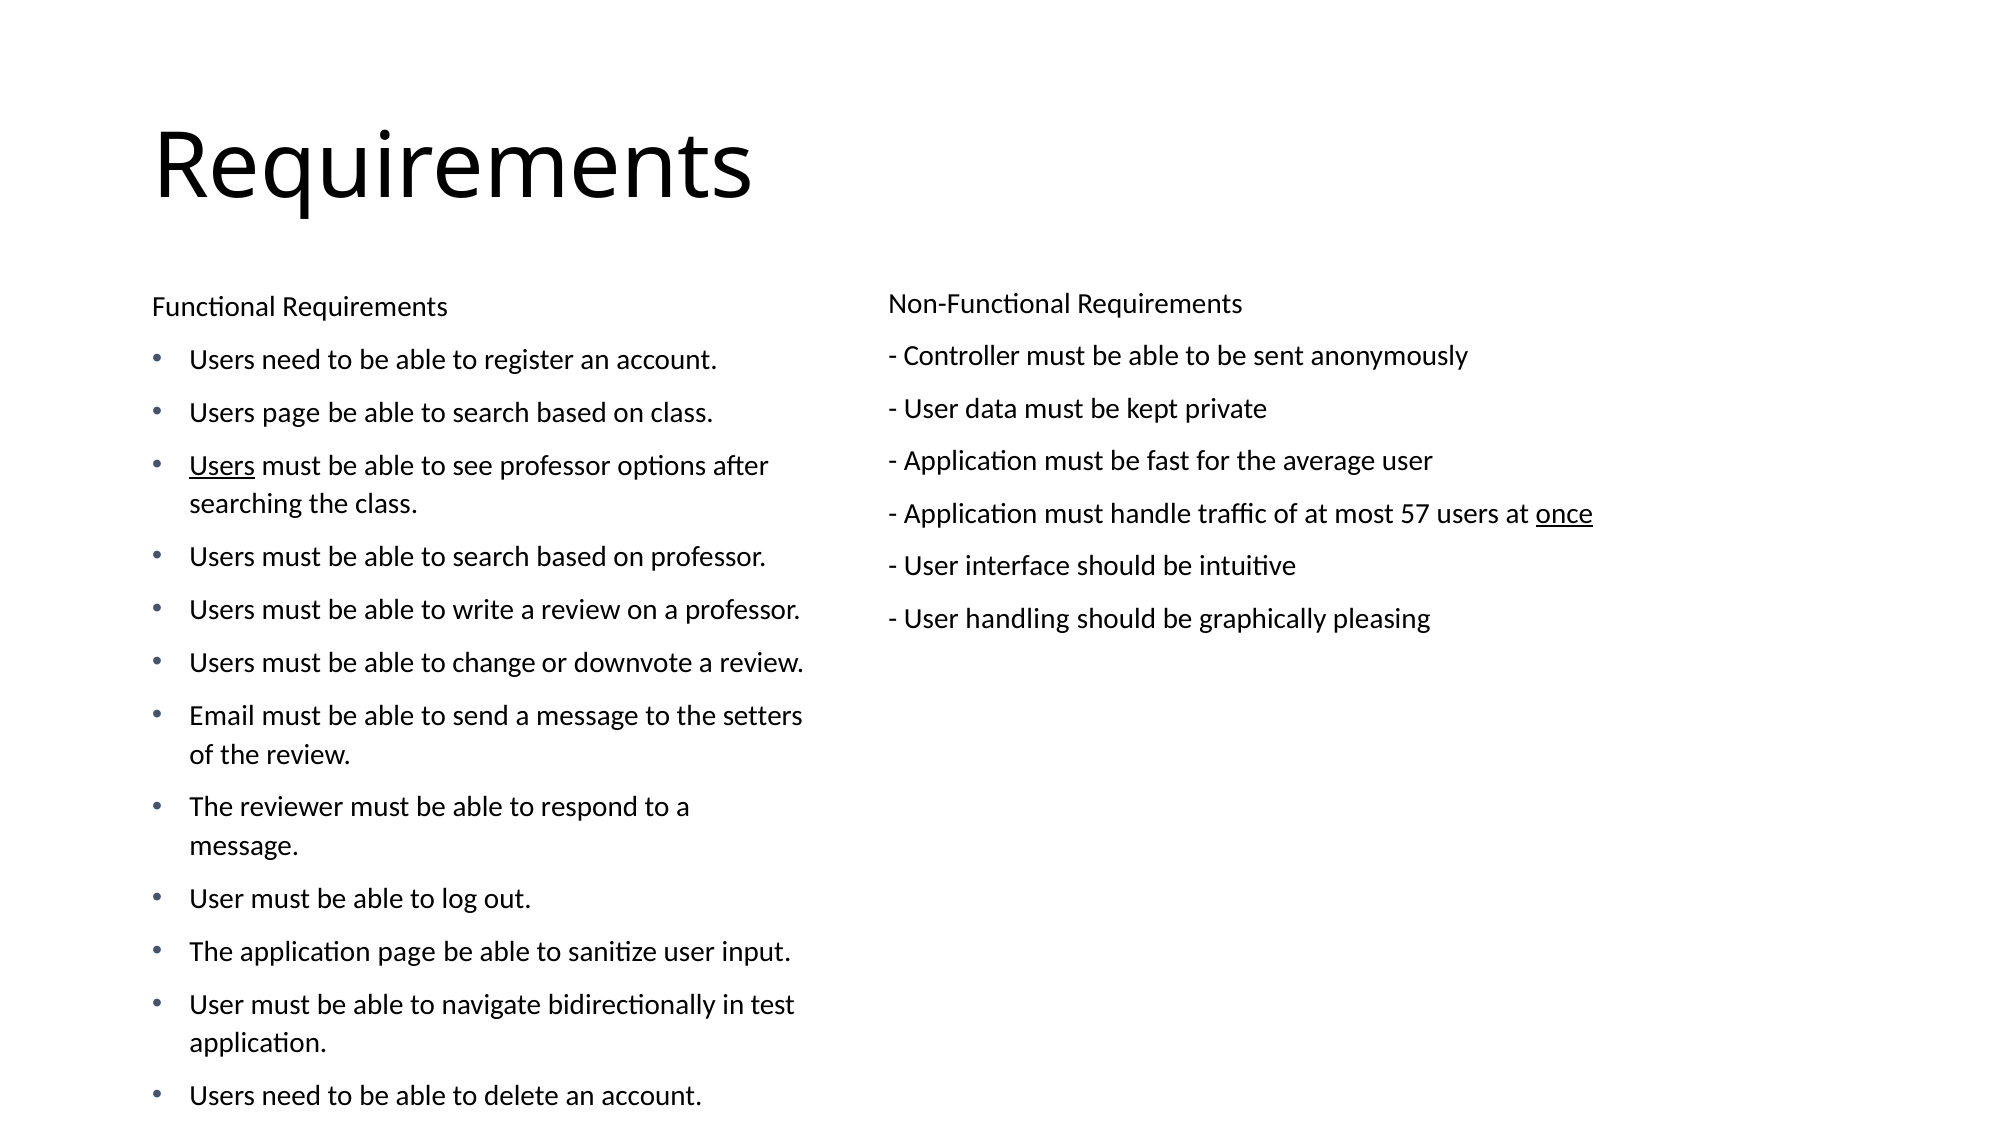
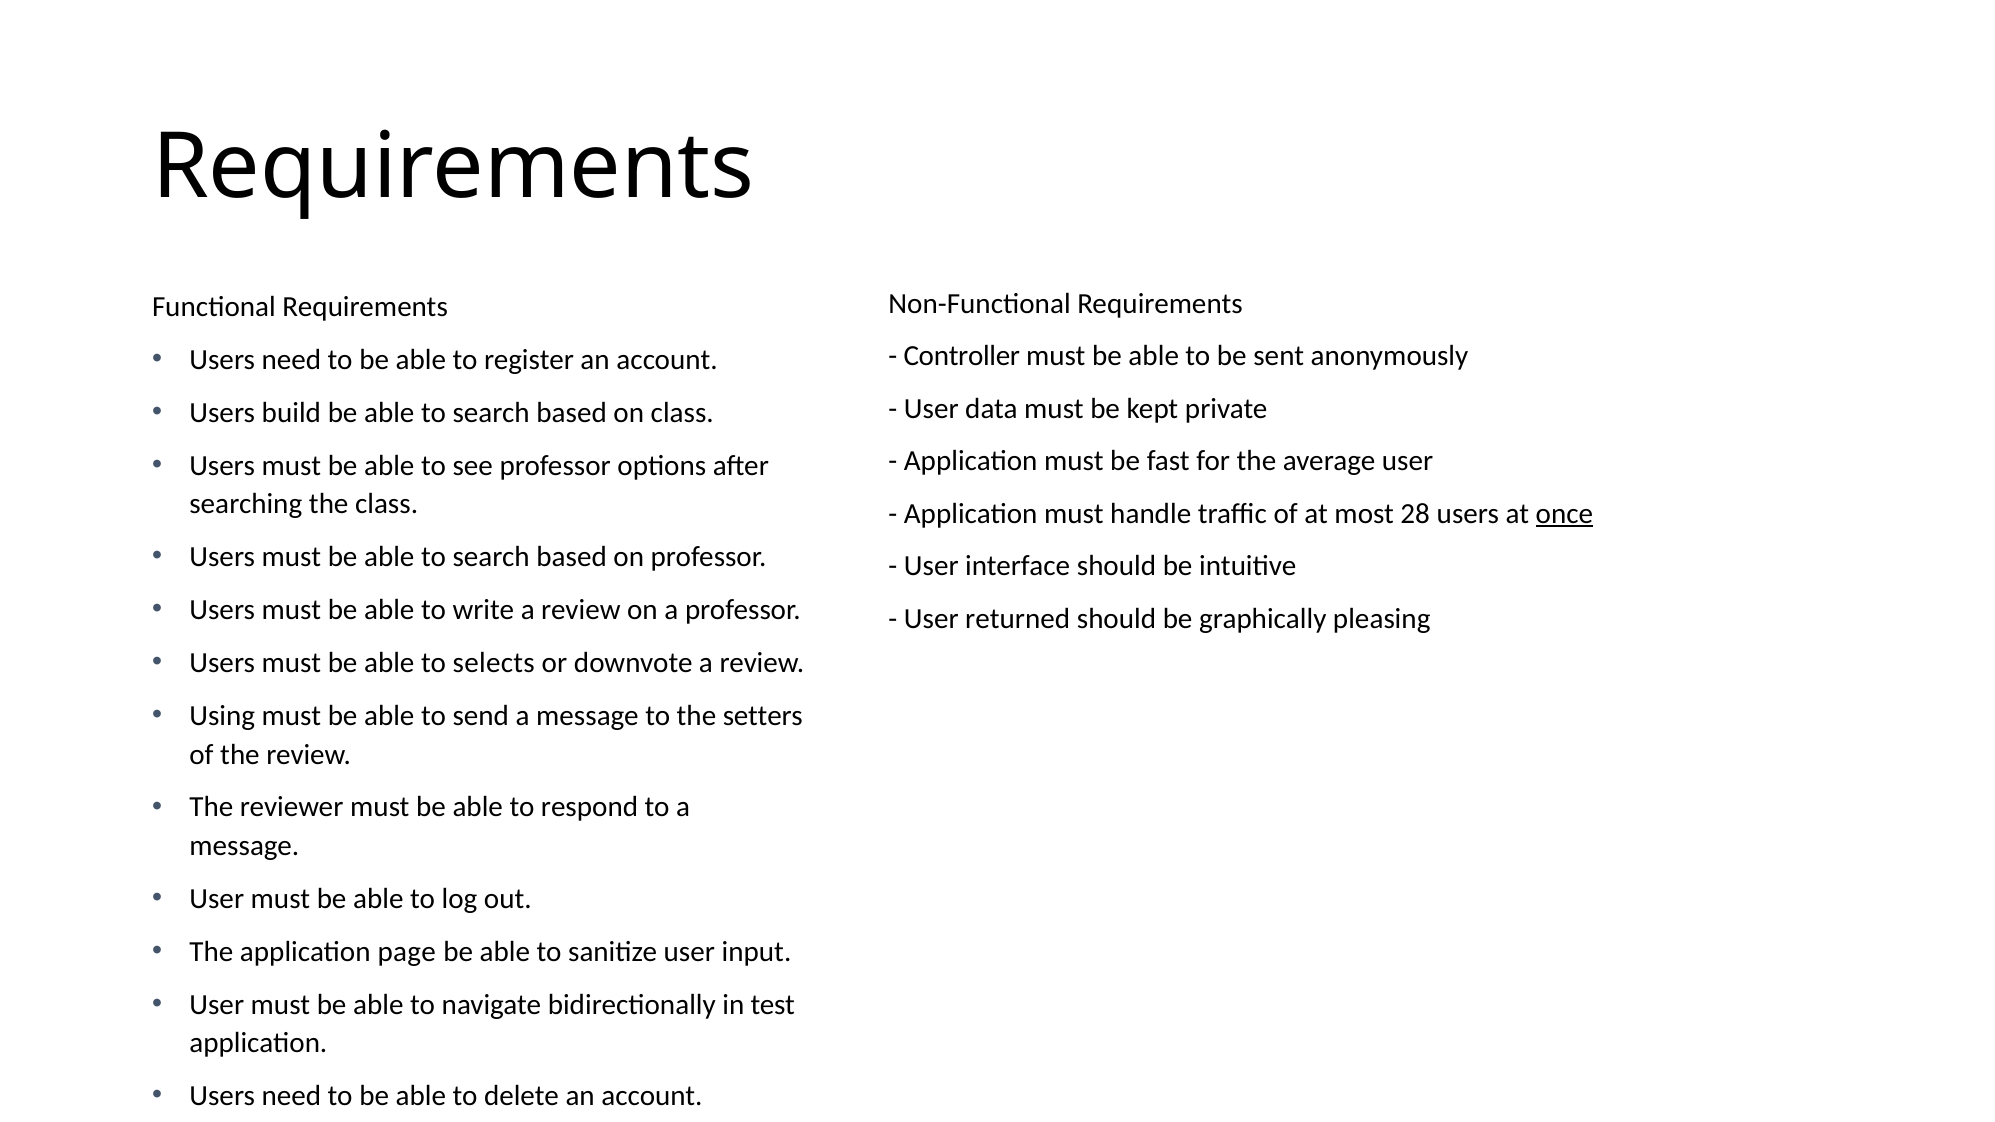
Users page: page -> build
Users at (222, 466) underline: present -> none
57: 57 -> 28
handling: handling -> returned
change: change -> selects
Email: Email -> Using
